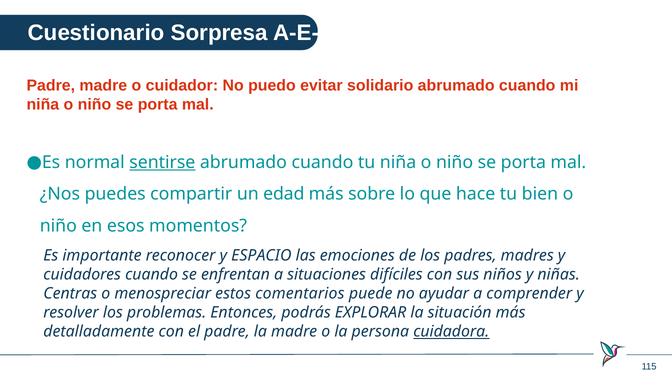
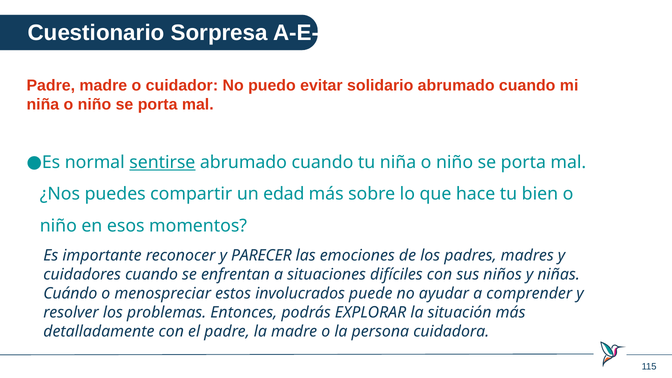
ESPACIO: ESPACIO -> PARECER
Centras: Centras -> Cuándo
comentarios: comentarios -> involucrados
cuidadora underline: present -> none
